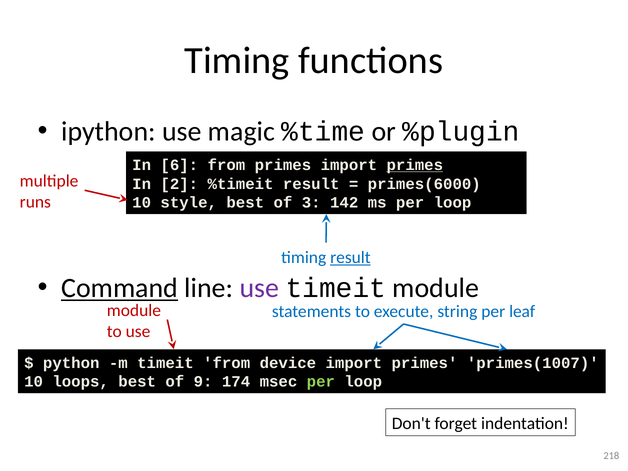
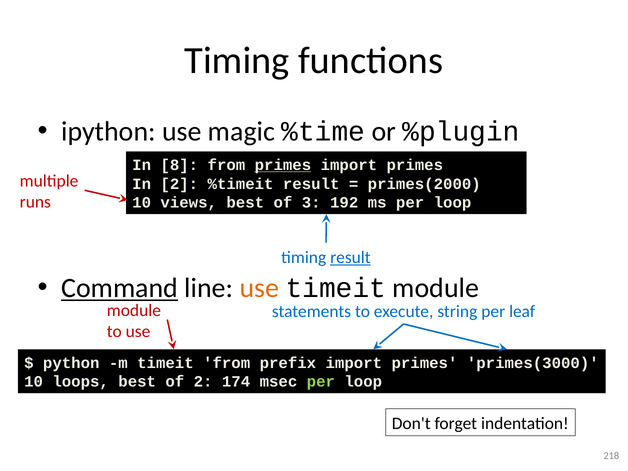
6: 6 -> 8
primes at (283, 165) underline: none -> present
primes at (415, 165) underline: present -> none
primes(6000: primes(6000 -> primes(2000
style: style -> views
142: 142 -> 192
use at (259, 288) colour: purple -> orange
device: device -> prefix
primes(1007: primes(1007 -> primes(3000
of 9: 9 -> 2
